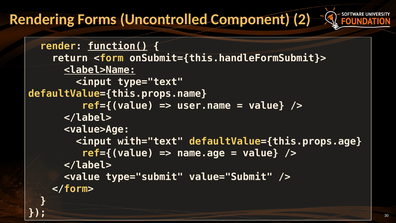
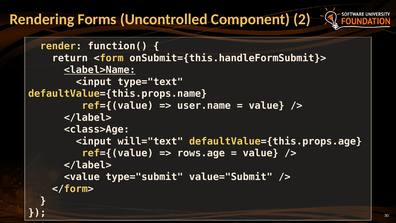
function( underline: present -> none
<value>Age: <value>Age -> <class>Age
with="text: with="text -> will="text
name.age: name.age -> rows.age
